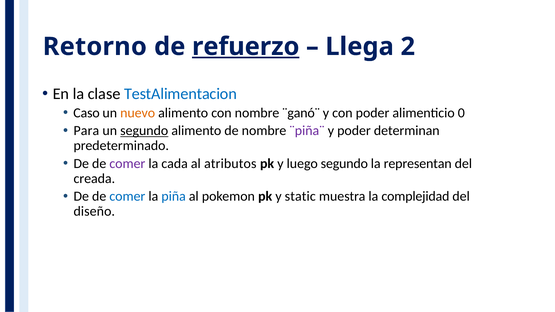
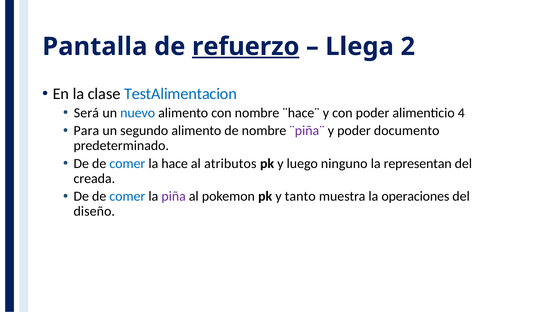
Retorno: Retorno -> Pantalla
Caso: Caso -> Será
nuevo colour: orange -> blue
¨ganó¨: ¨ganó¨ -> ¨hace¨
0: 0 -> 4
segundo at (144, 131) underline: present -> none
determinan: determinan -> documento
comer at (127, 164) colour: purple -> blue
cada: cada -> hace
luego segundo: segundo -> ninguno
piña colour: blue -> purple
static: static -> tanto
complejidad: complejidad -> operaciones
